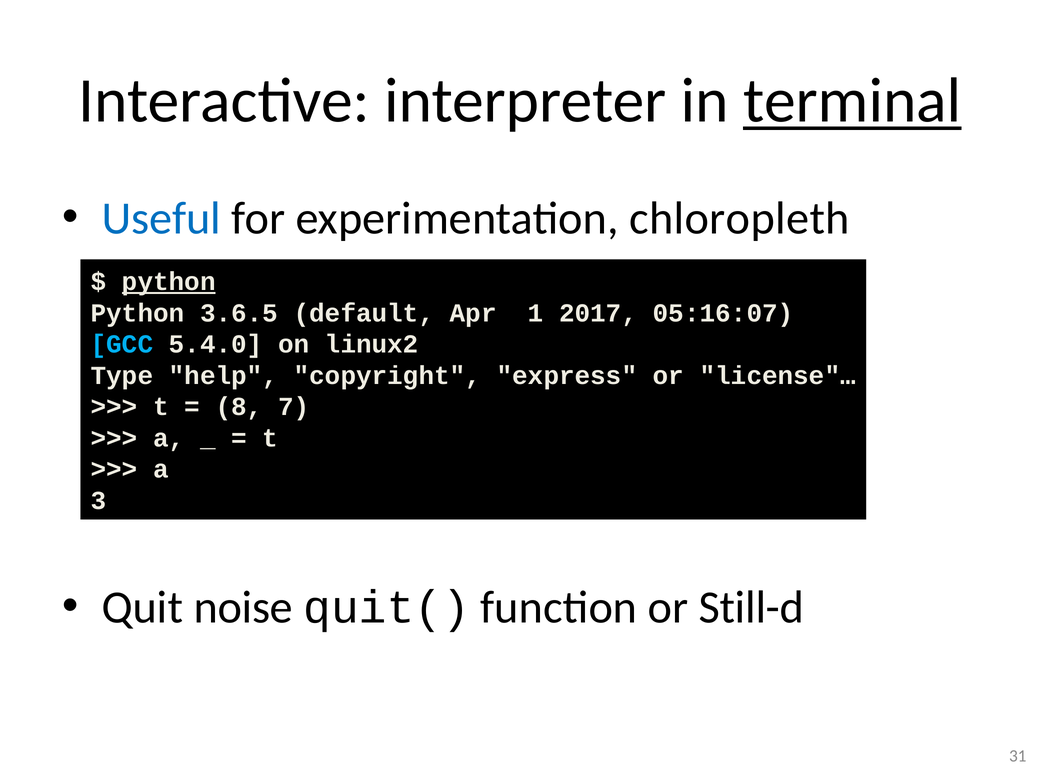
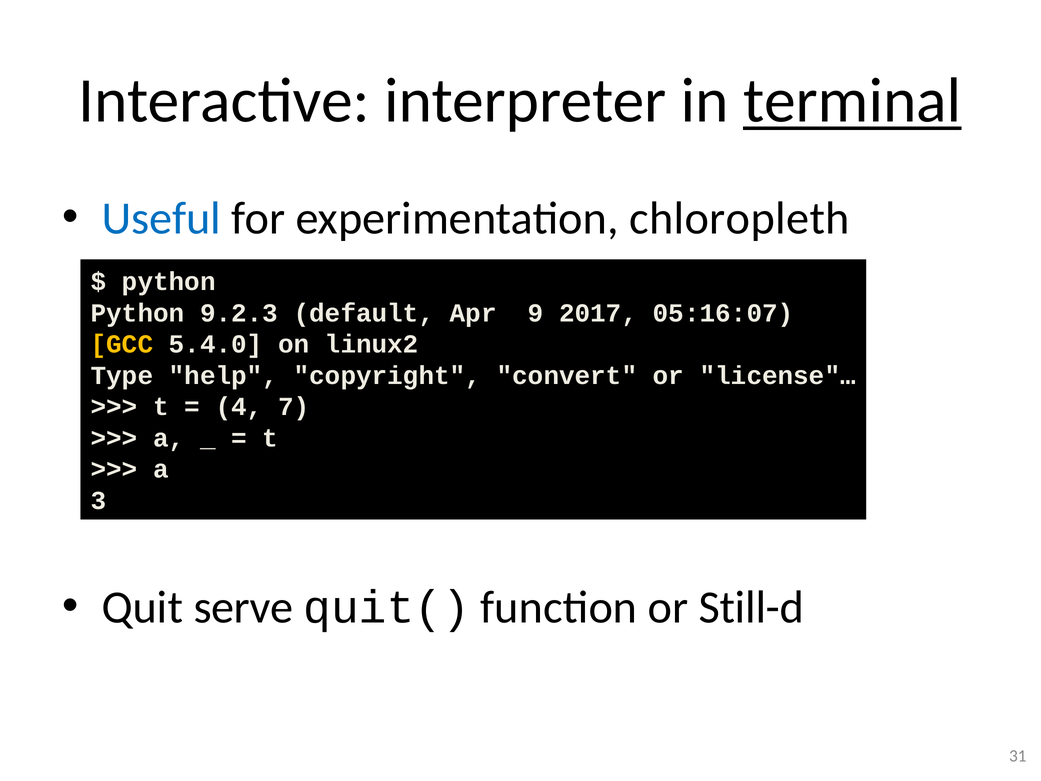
python at (169, 282) underline: present -> none
3.6.5: 3.6.5 -> 9.2.3
1: 1 -> 9
GCC colour: light blue -> yellow
express: express -> convert
8: 8 -> 4
noise: noise -> serve
